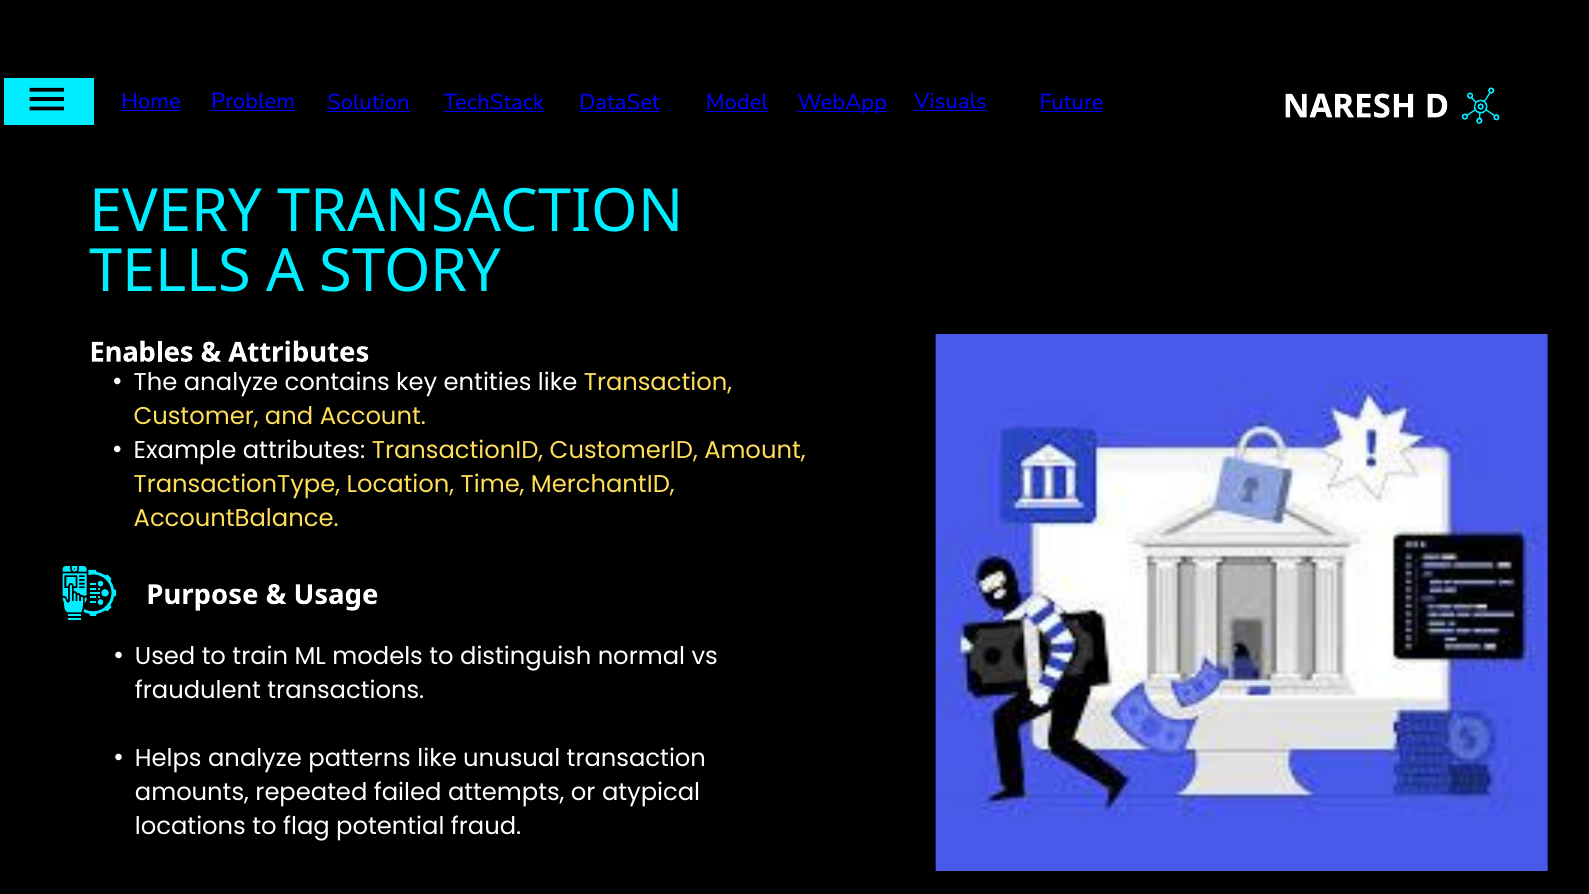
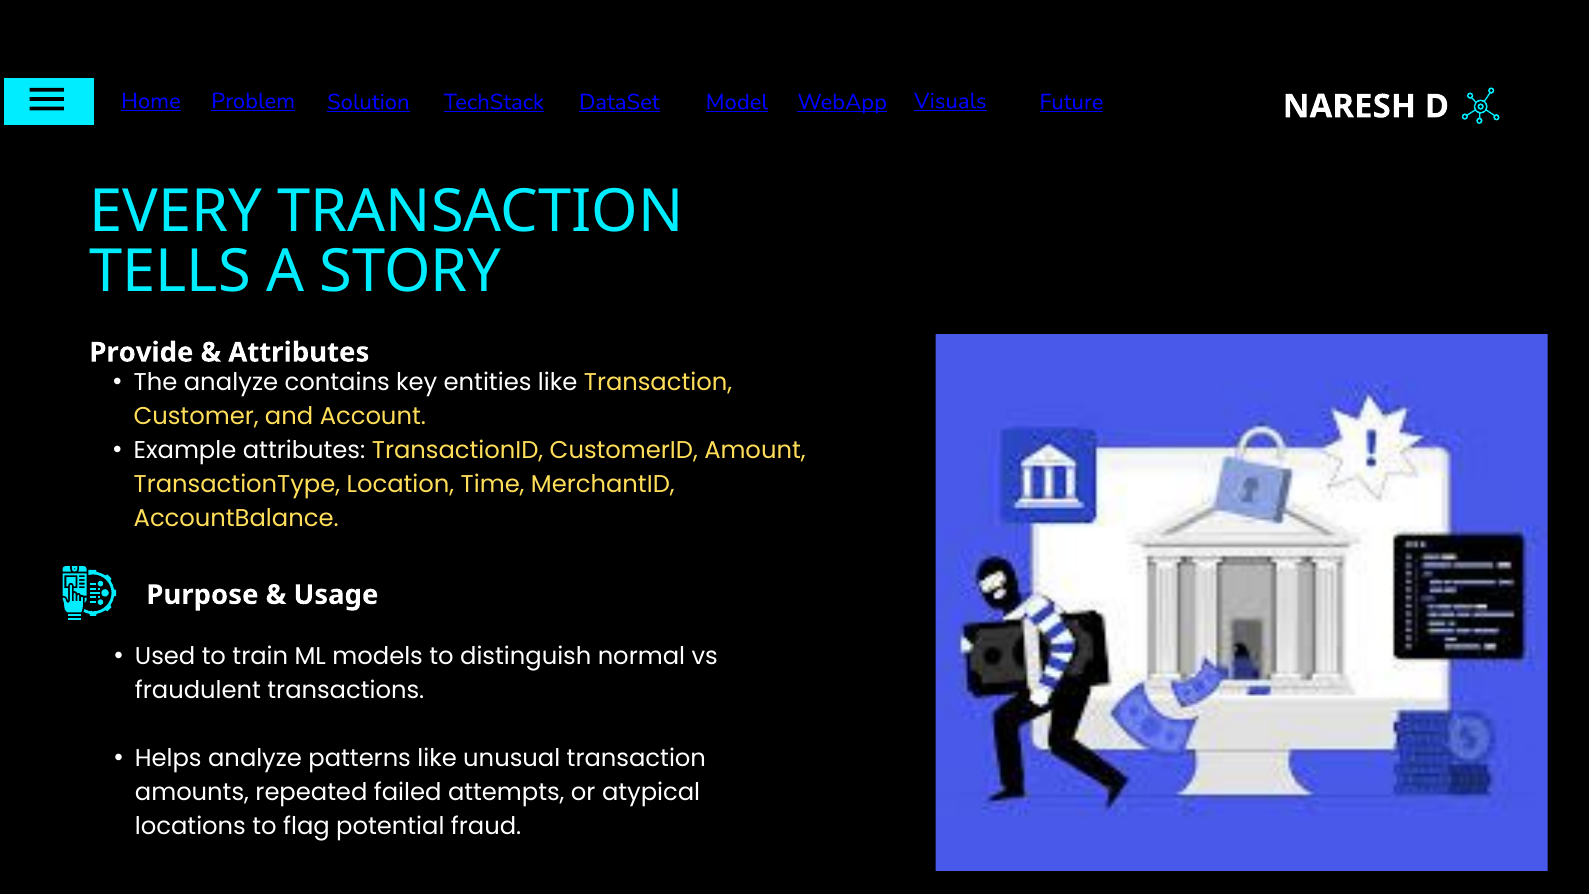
Enables: Enables -> Provide
